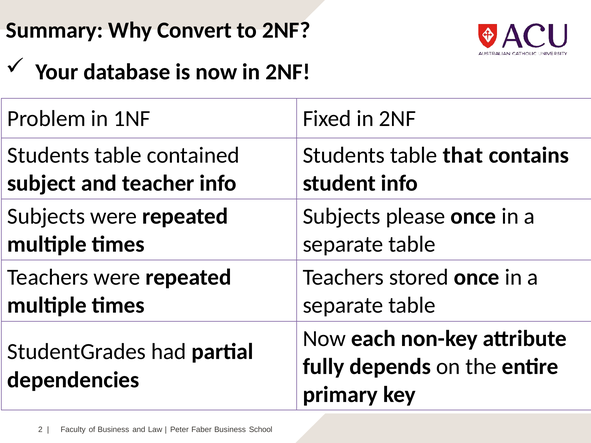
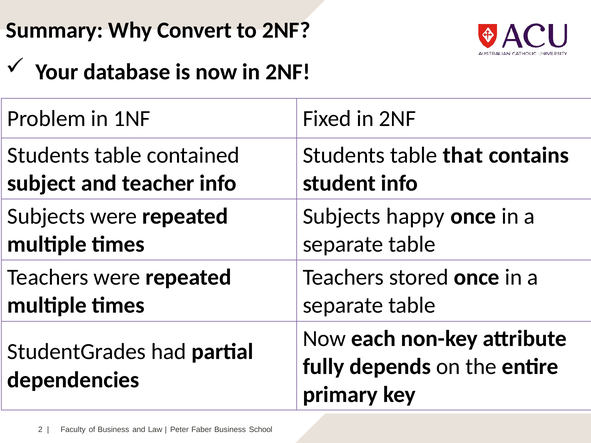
please: please -> happy
